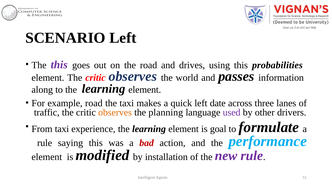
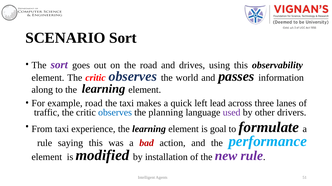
SCENARIO Left: Left -> Sort
The this: this -> sort
probabilities: probabilities -> observability
date: date -> lead
observes at (115, 113) colour: orange -> blue
